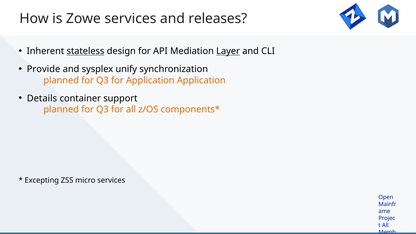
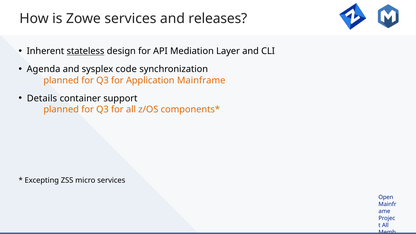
Layer underline: present -> none
Provide: Provide -> Agenda
unify: unify -> code
Application Application: Application -> Mainframe
